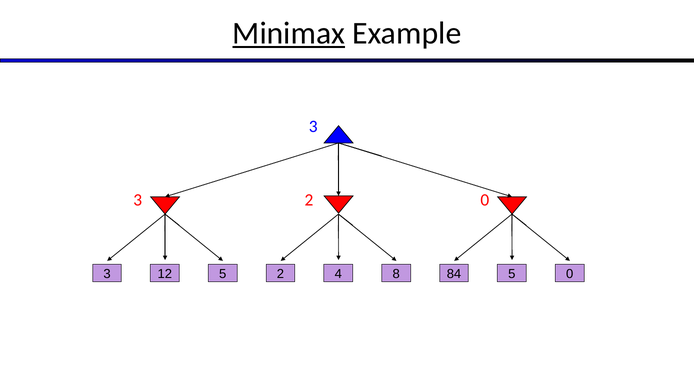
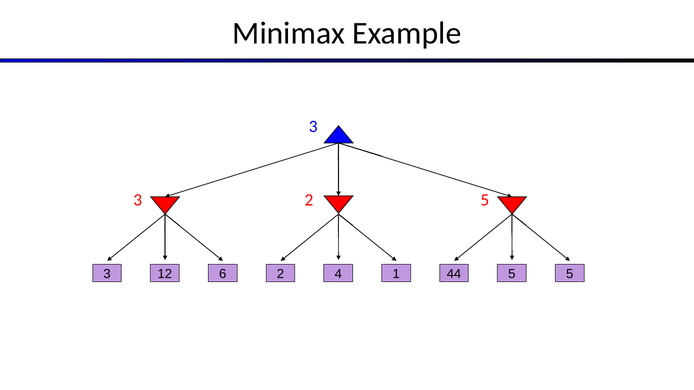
Minimax underline: present -> none
2 0: 0 -> 5
12 5: 5 -> 6
8: 8 -> 1
84: 84 -> 44
5 0: 0 -> 5
